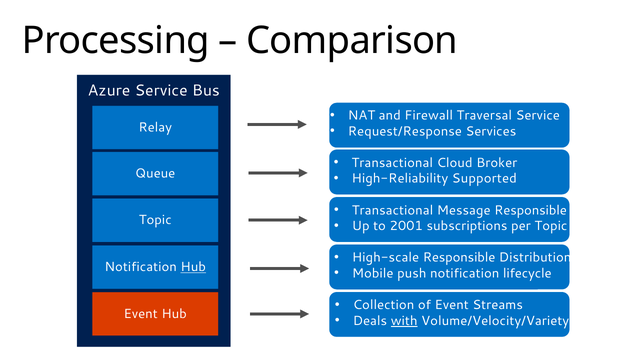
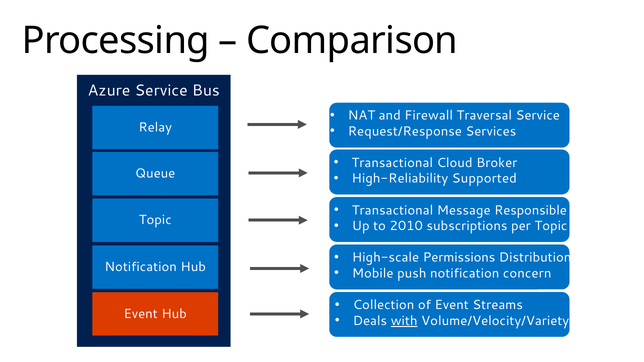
2001: 2001 -> 2010
High-scale Responsible: Responsible -> Permissions
Hub at (193, 267) underline: present -> none
lifecycle: lifecycle -> concern
